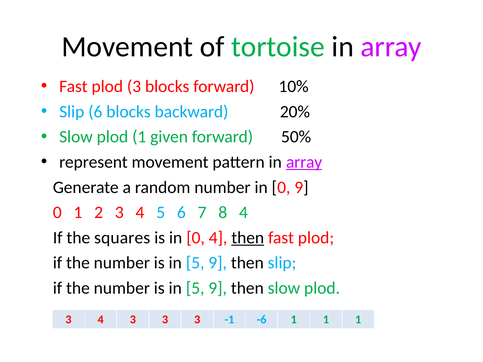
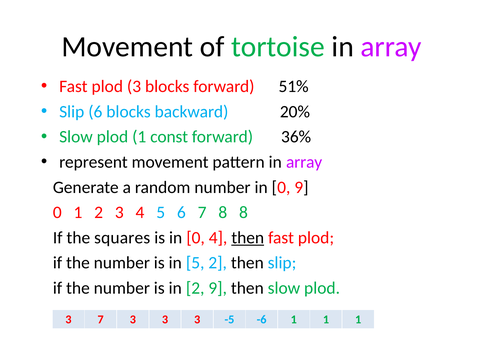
10%: 10% -> 51%
given: given -> const
50%: 50% -> 36%
array at (304, 162) underline: present -> none
8 4: 4 -> 8
9 at (218, 263): 9 -> 2
5 at (195, 288): 5 -> 2
4 at (101, 320): 4 -> 7
-1: -1 -> -5
